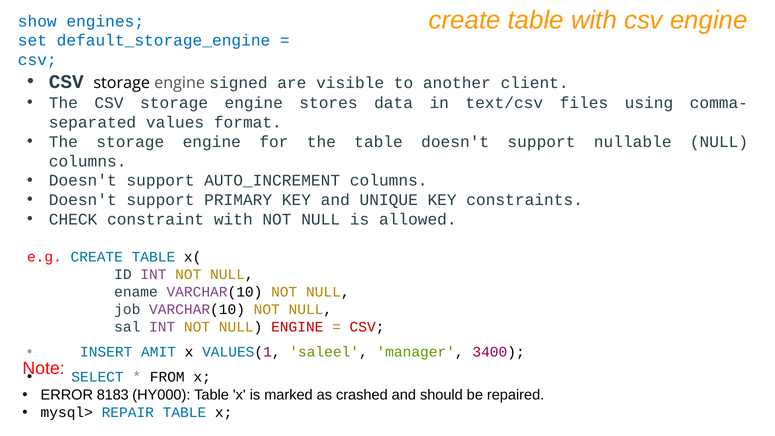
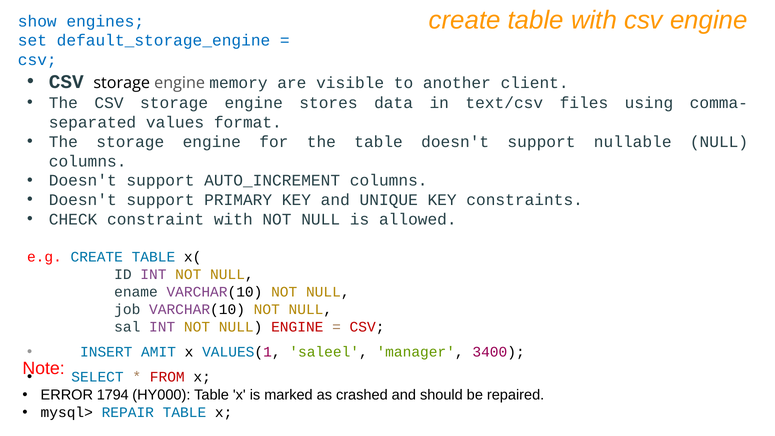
signed: signed -> memory
FROM colour: black -> red
8183: 8183 -> 1794
